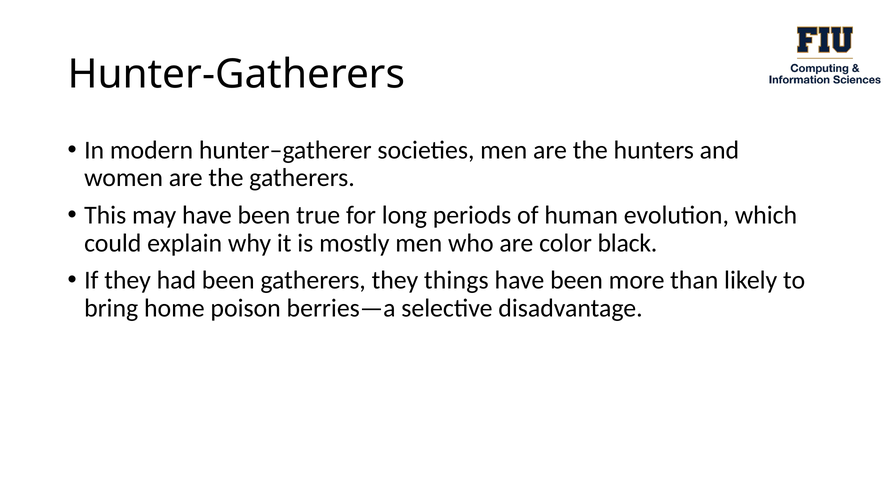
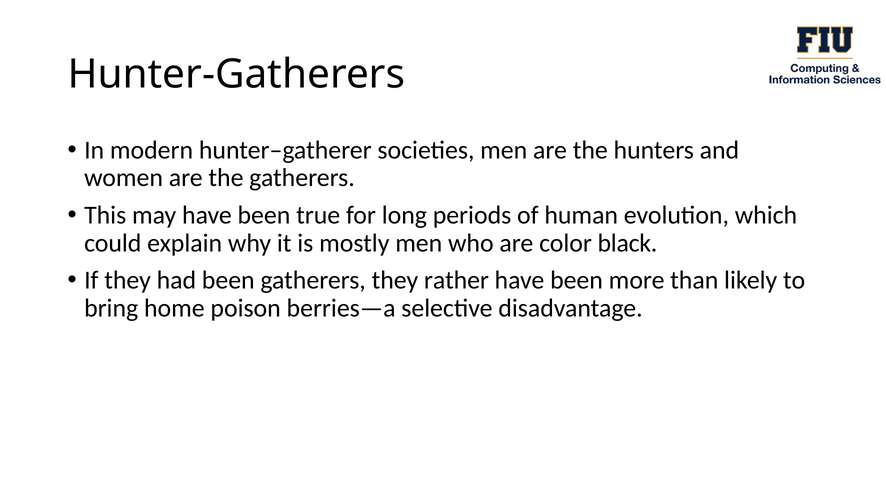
things: things -> rather
